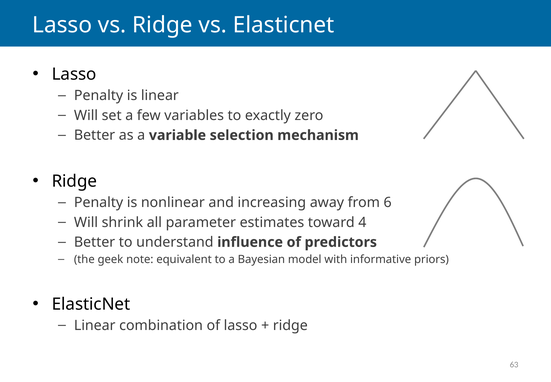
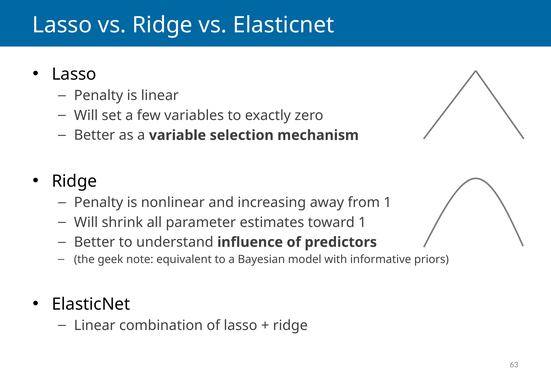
from 6: 6 -> 1
toward 4: 4 -> 1
